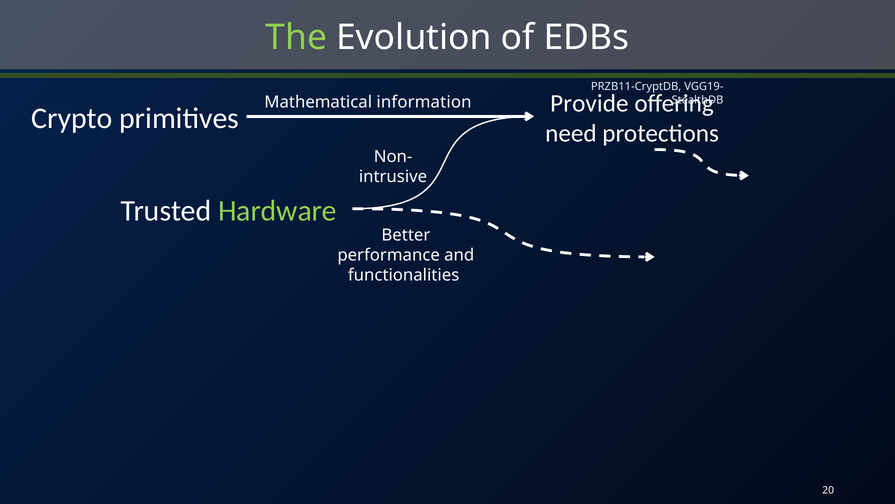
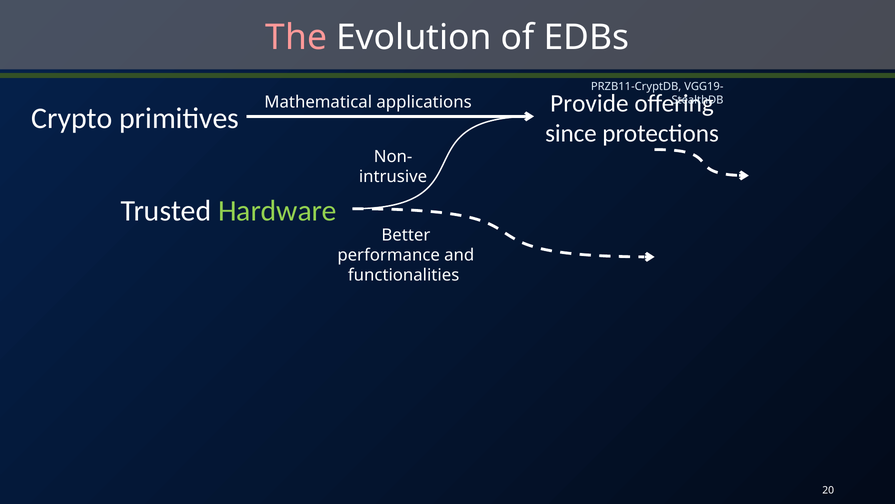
The colour: light green -> pink
information: information -> applications
need: need -> since
